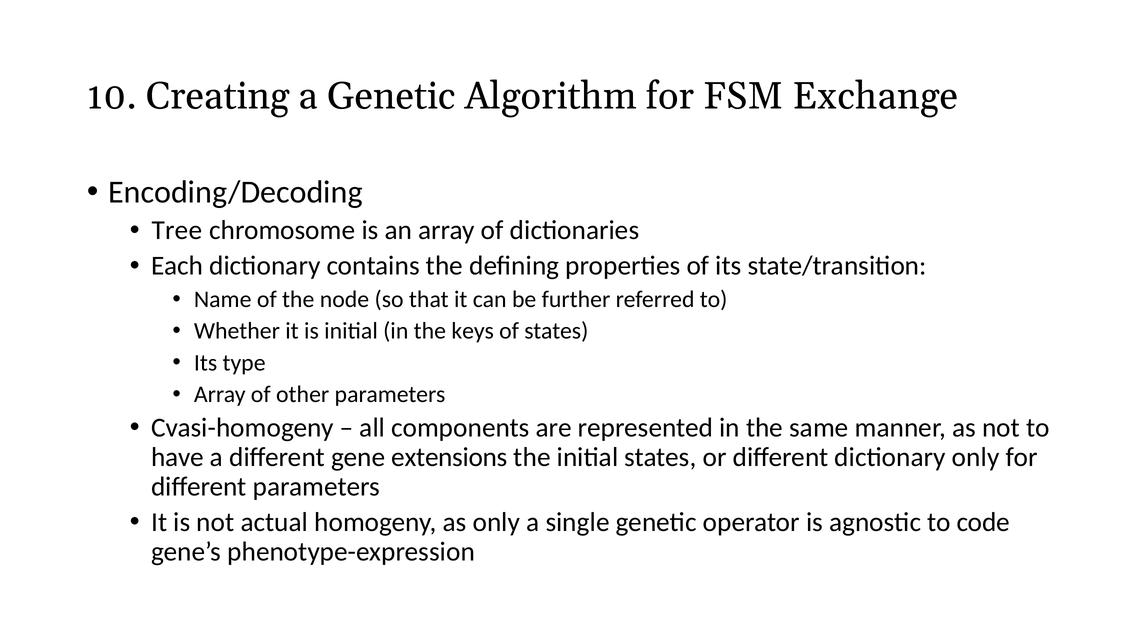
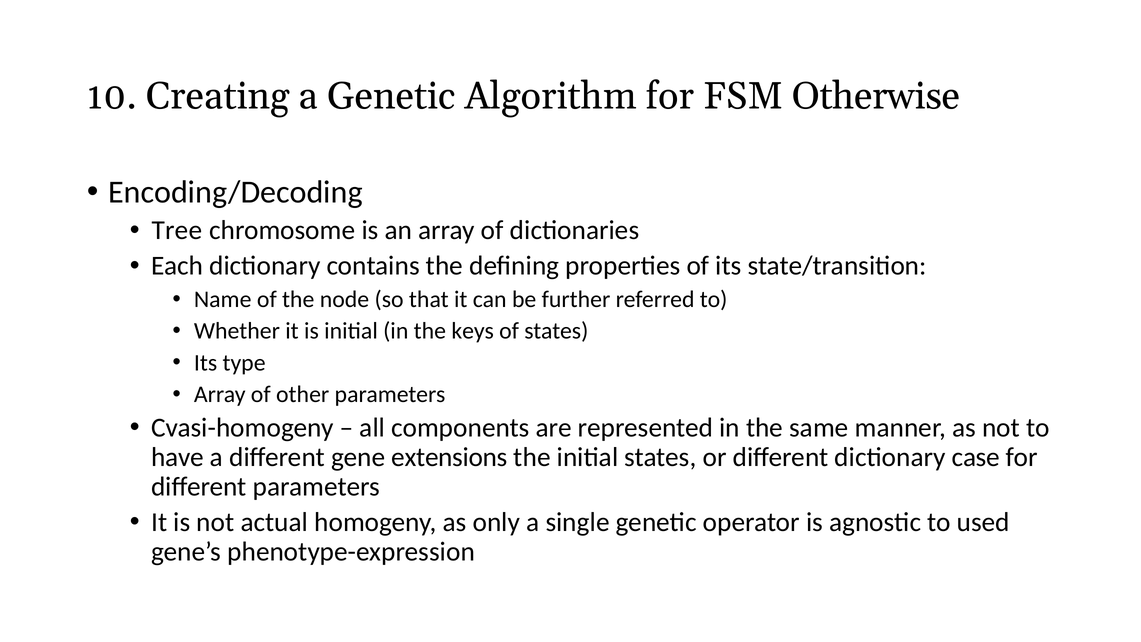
Exchange: Exchange -> Otherwise
dictionary only: only -> case
code: code -> used
